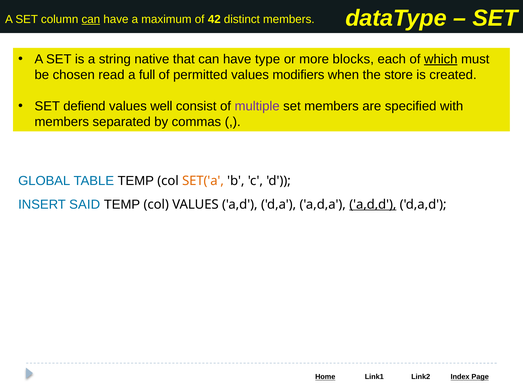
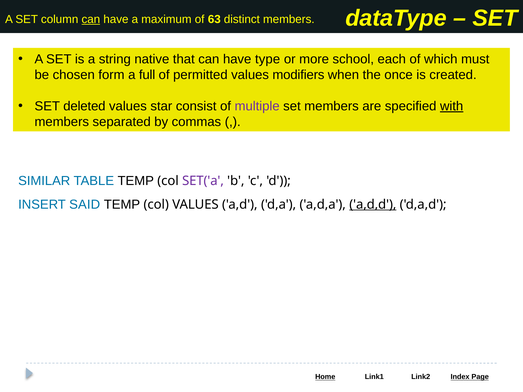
42: 42 -> 63
blocks: blocks -> school
which underline: present -> none
read: read -> form
store: store -> once
defiend: defiend -> deleted
well: well -> star
with underline: none -> present
GLOBAL: GLOBAL -> SIMILAR
SET('a colour: orange -> purple
